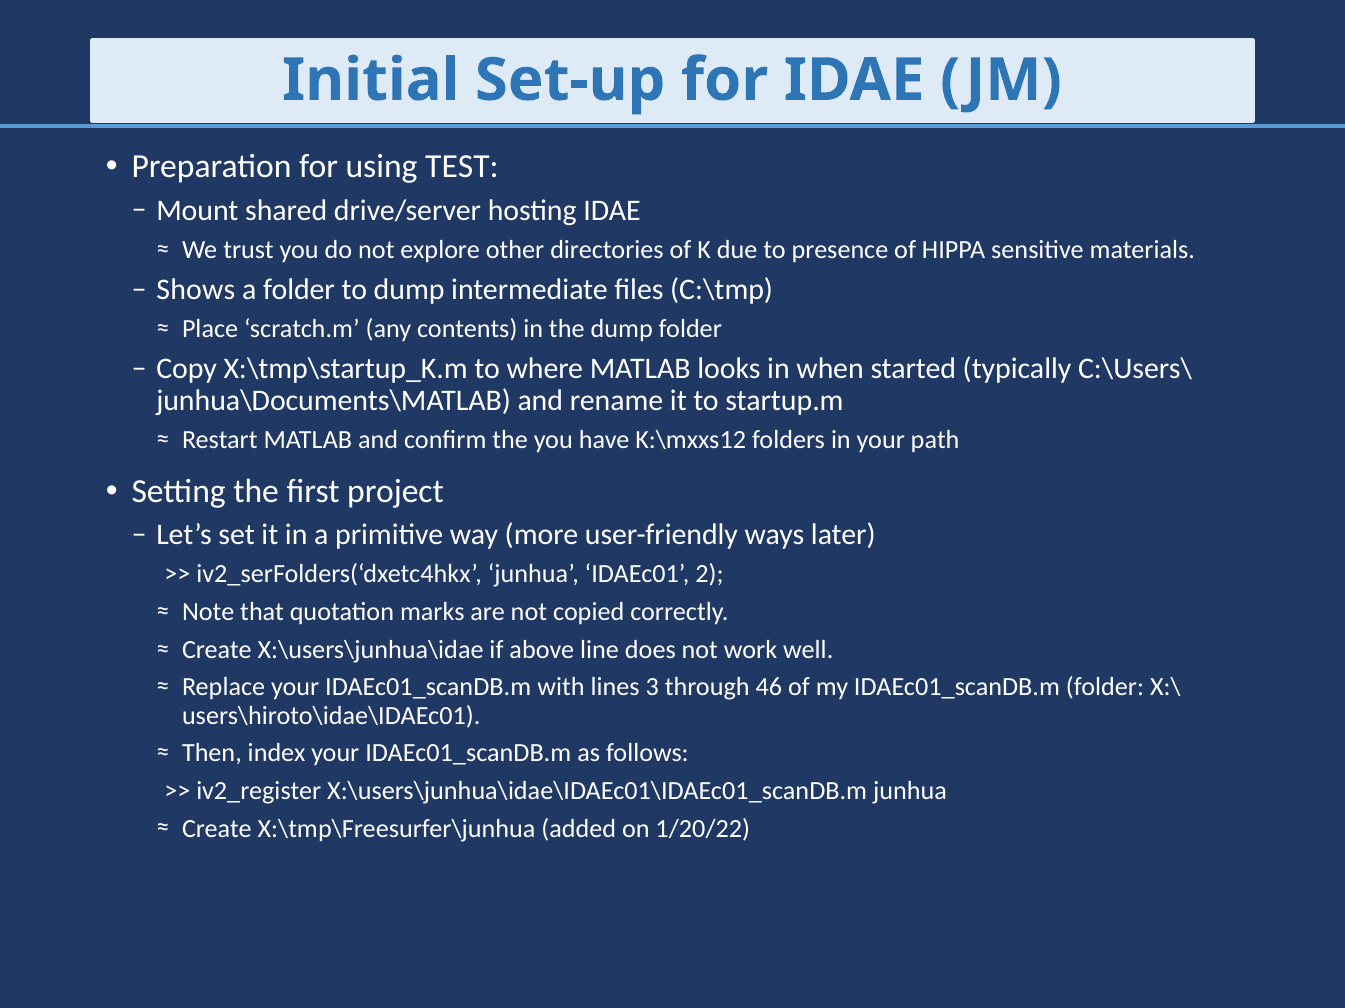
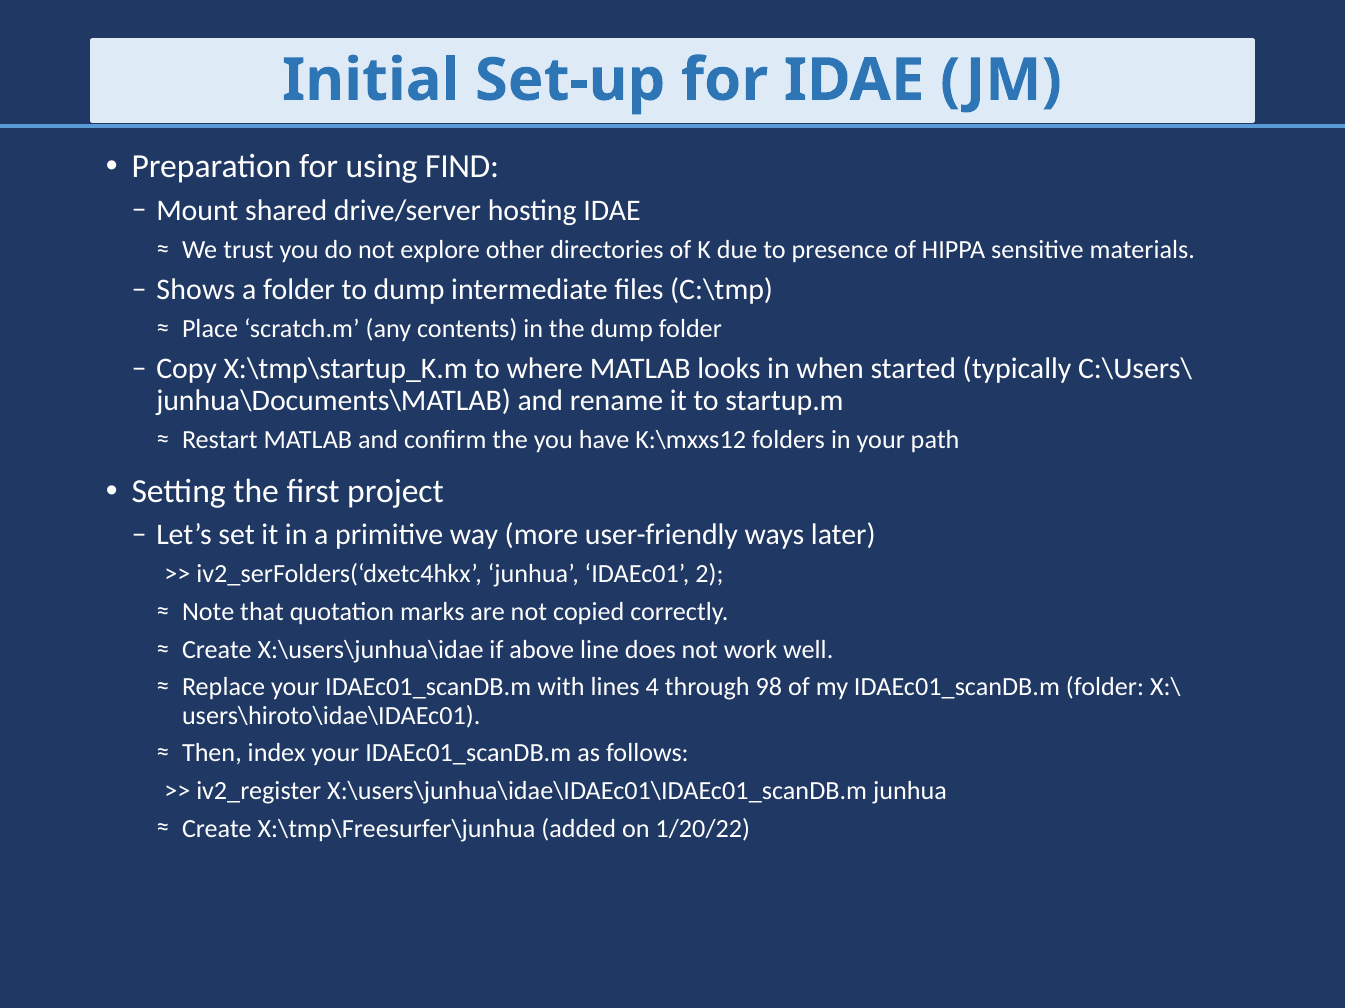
TEST: TEST -> FIND
3: 3 -> 4
46: 46 -> 98
